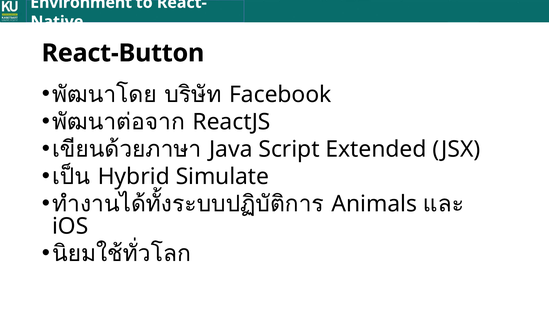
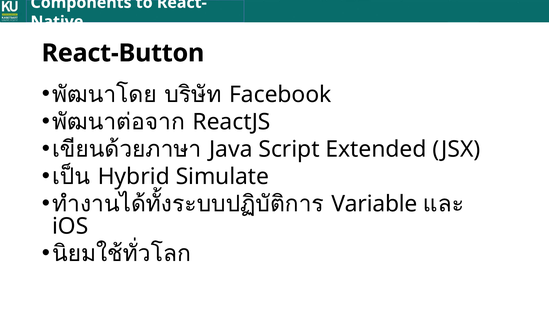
Environment: Environment -> Components
Animals: Animals -> Variable
